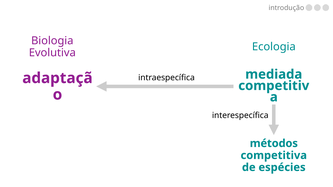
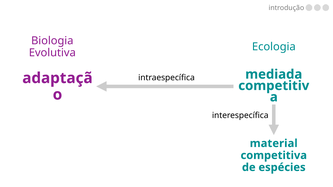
métodos: métodos -> material
